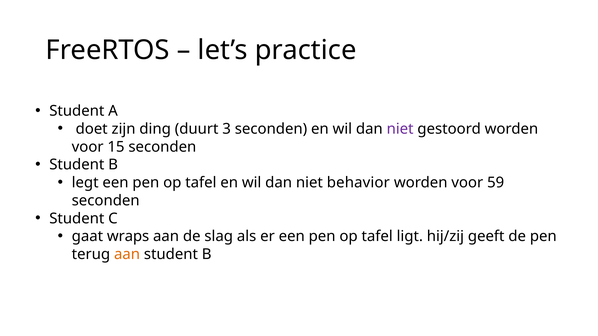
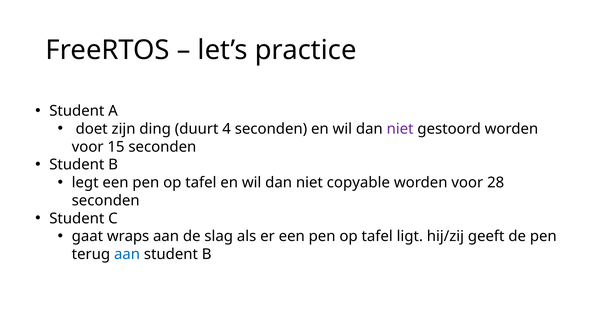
3: 3 -> 4
behavior: behavior -> copyable
59: 59 -> 28
aan at (127, 255) colour: orange -> blue
